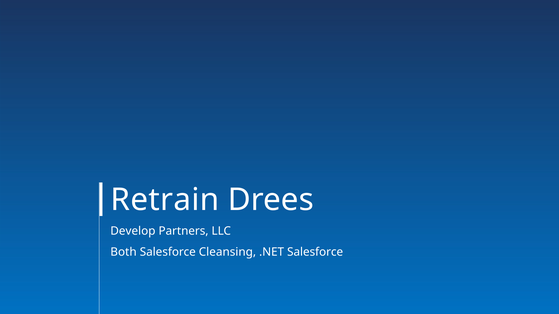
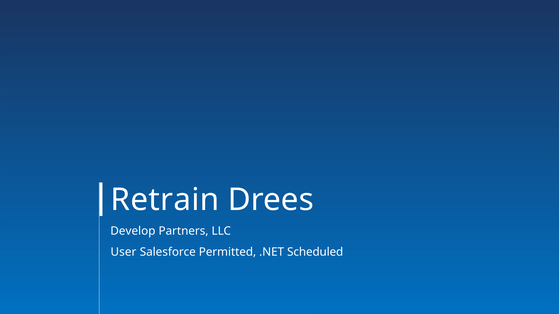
Both: Both -> User
Cleansing: Cleansing -> Permitted
.NET Salesforce: Salesforce -> Scheduled
